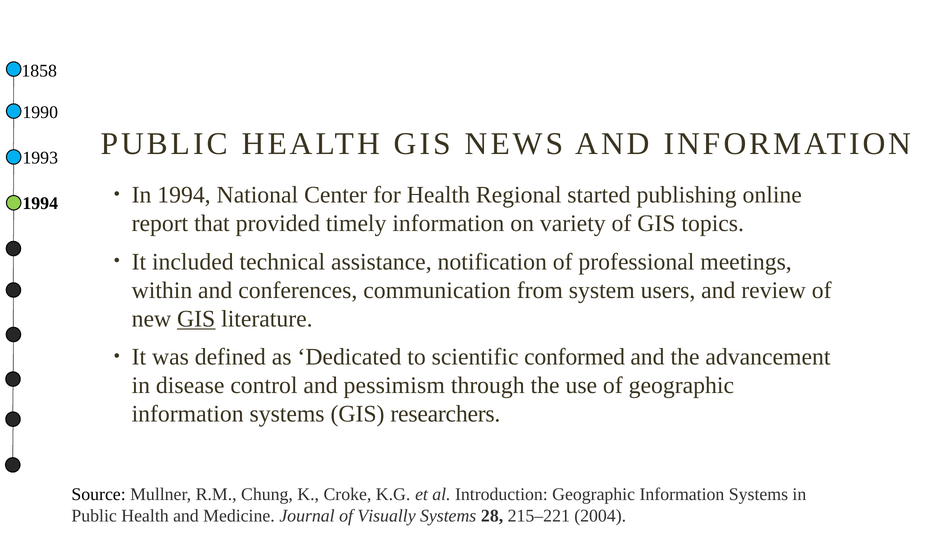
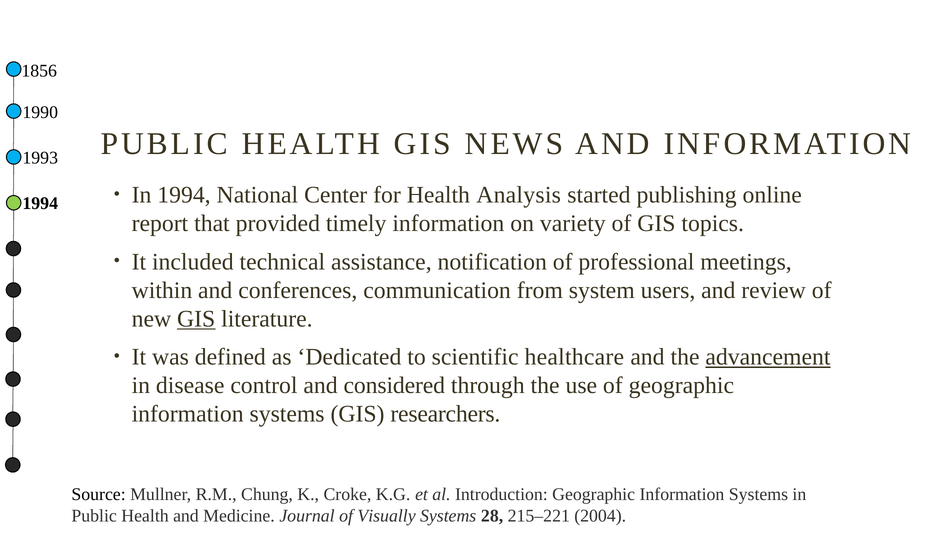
1858: 1858 -> 1856
Regional: Regional -> Analysis
conformed: conformed -> healthcare
advancement underline: none -> present
pessimism: pessimism -> considered
